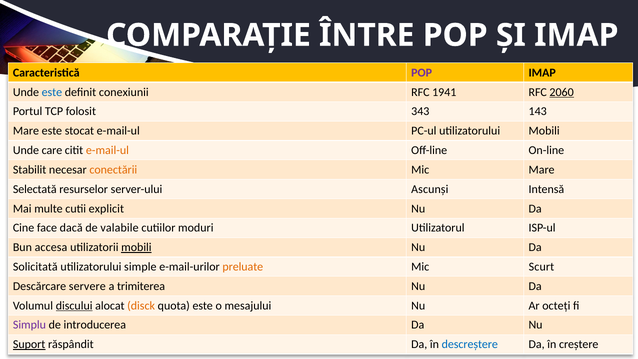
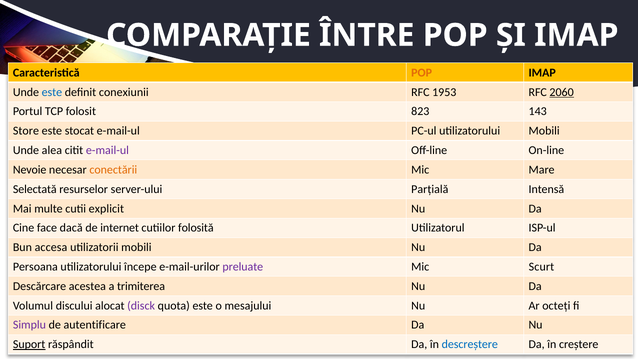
POP at (422, 73) colour: purple -> orange
1941: 1941 -> 1953
343: 343 -> 823
Mare at (26, 131): Mare -> Store
care: care -> alea
e-mail-ul at (107, 150) colour: orange -> purple
Stabilit: Stabilit -> Nevoie
Ascunși: Ascunși -> Parțială
valabile: valabile -> internet
moduri: moduri -> folosită
mobili at (136, 247) underline: present -> none
Solicitată: Solicitată -> Persoana
simple: simple -> începe
preluate colour: orange -> purple
servere: servere -> acestea
discului underline: present -> none
disck colour: orange -> purple
introducerea: introducerea -> autentificare
